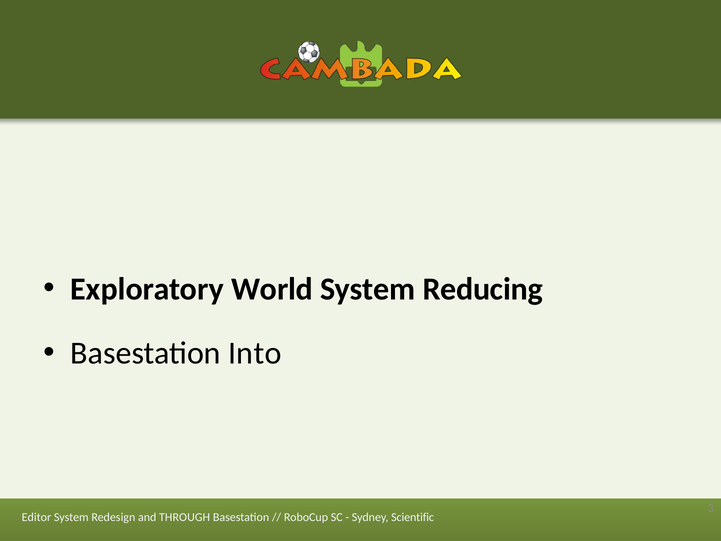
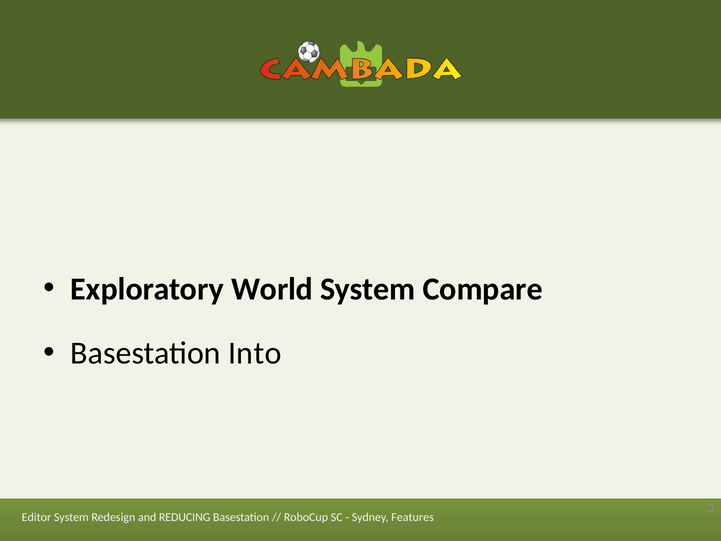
Reducing: Reducing -> Compare
THROUGH: THROUGH -> REDUCING
Scientific: Scientific -> Features
